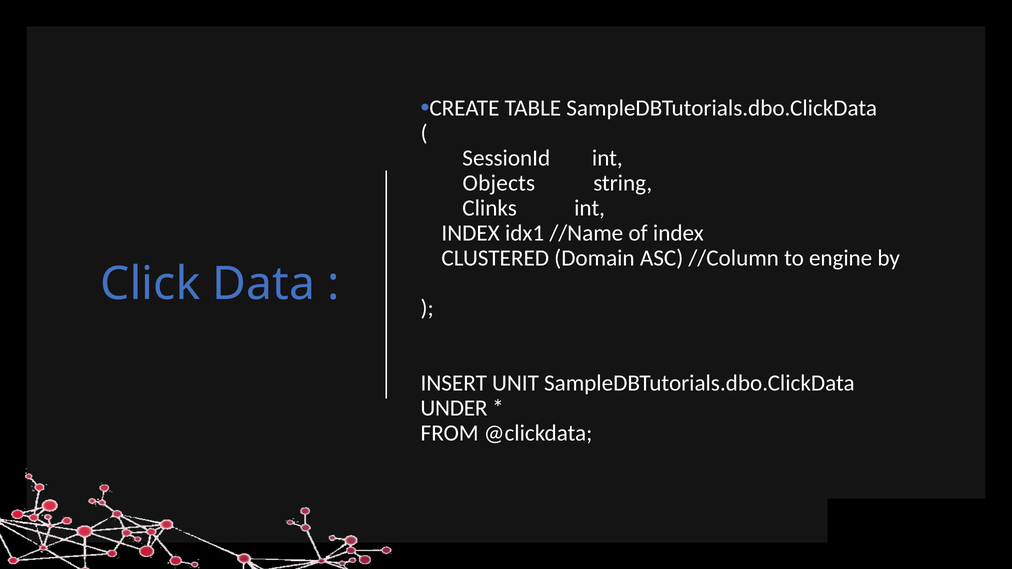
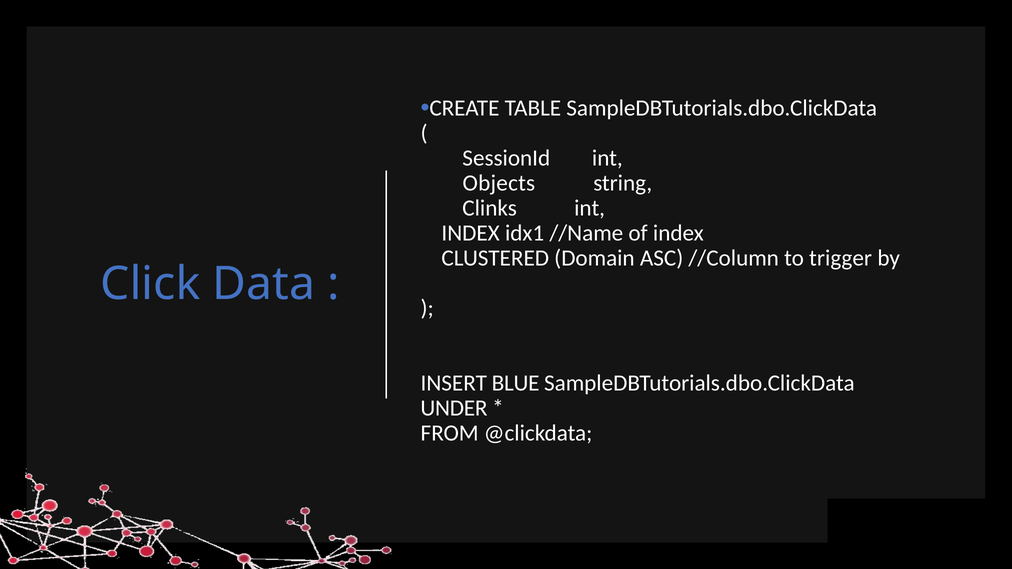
engine: engine -> trigger
UNIT: UNIT -> BLUE
